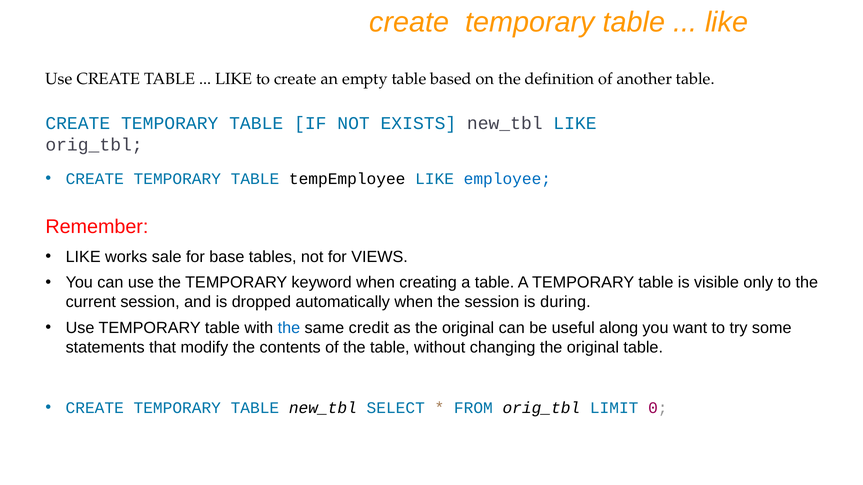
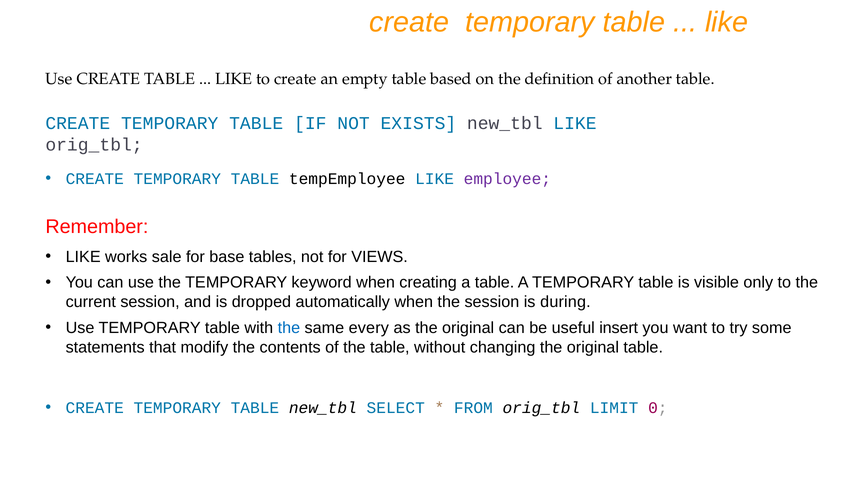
employee colour: blue -> purple
credit: credit -> every
along: along -> insert
